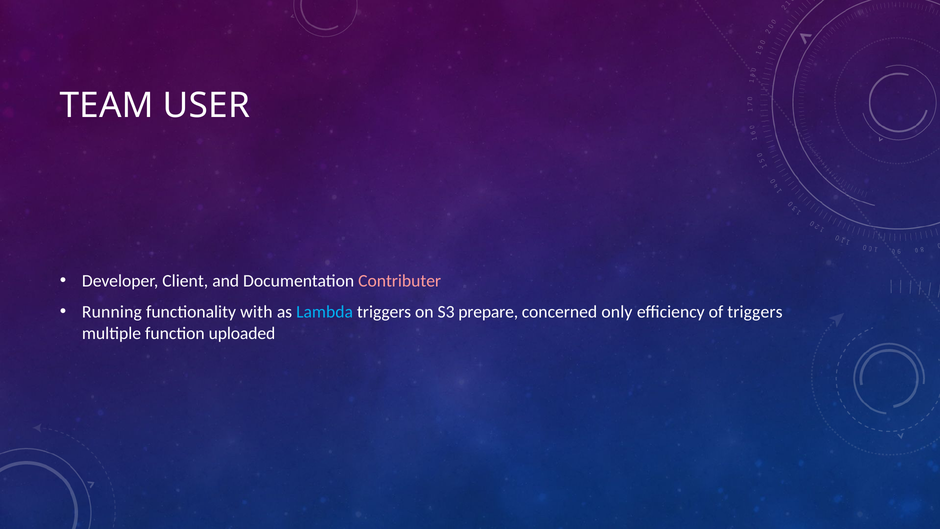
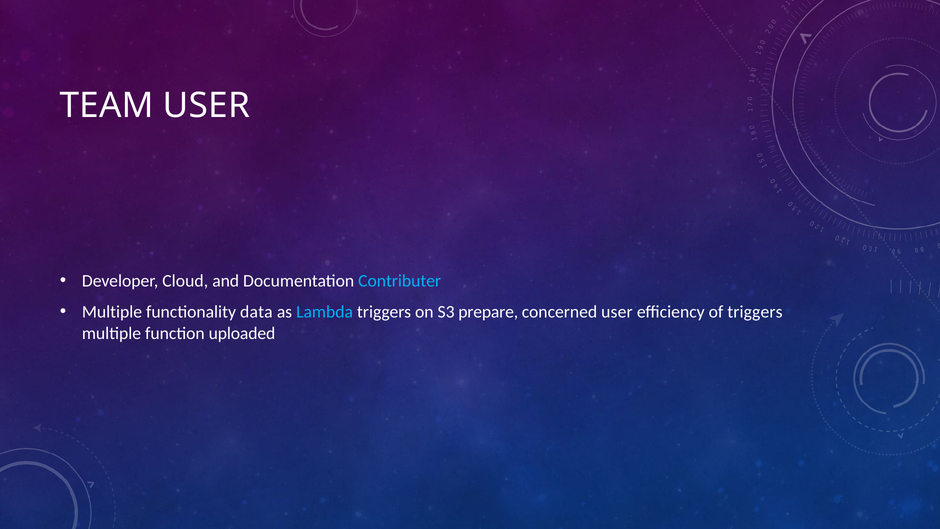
Client: Client -> Cloud
Contributer colour: pink -> light blue
Running at (112, 312): Running -> Multiple
with: with -> data
concerned only: only -> user
